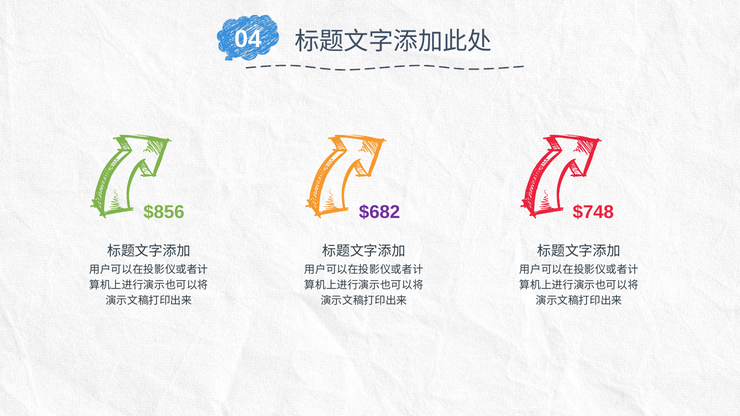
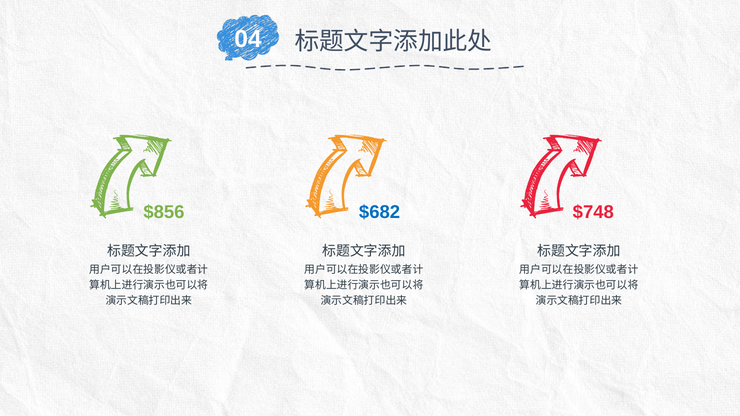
$682 colour: purple -> blue
